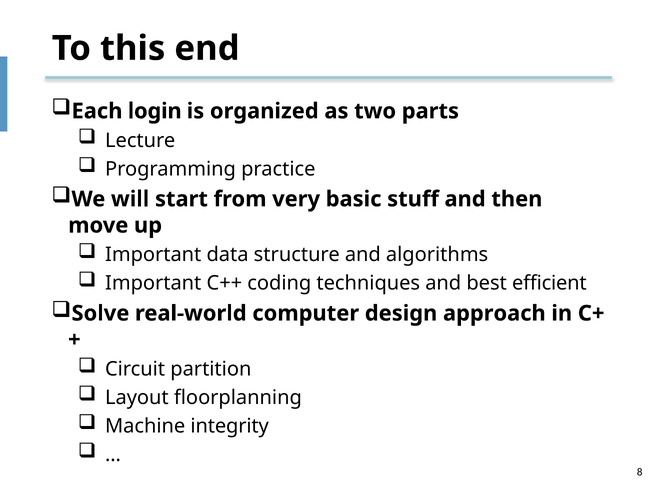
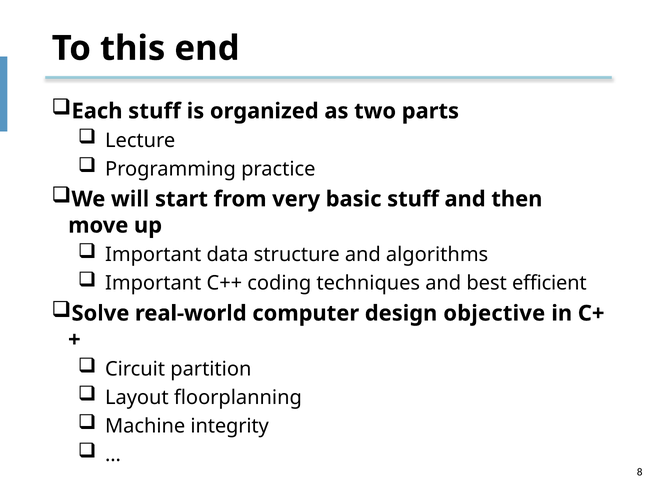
Each login: login -> stuff
approach: approach -> objective
